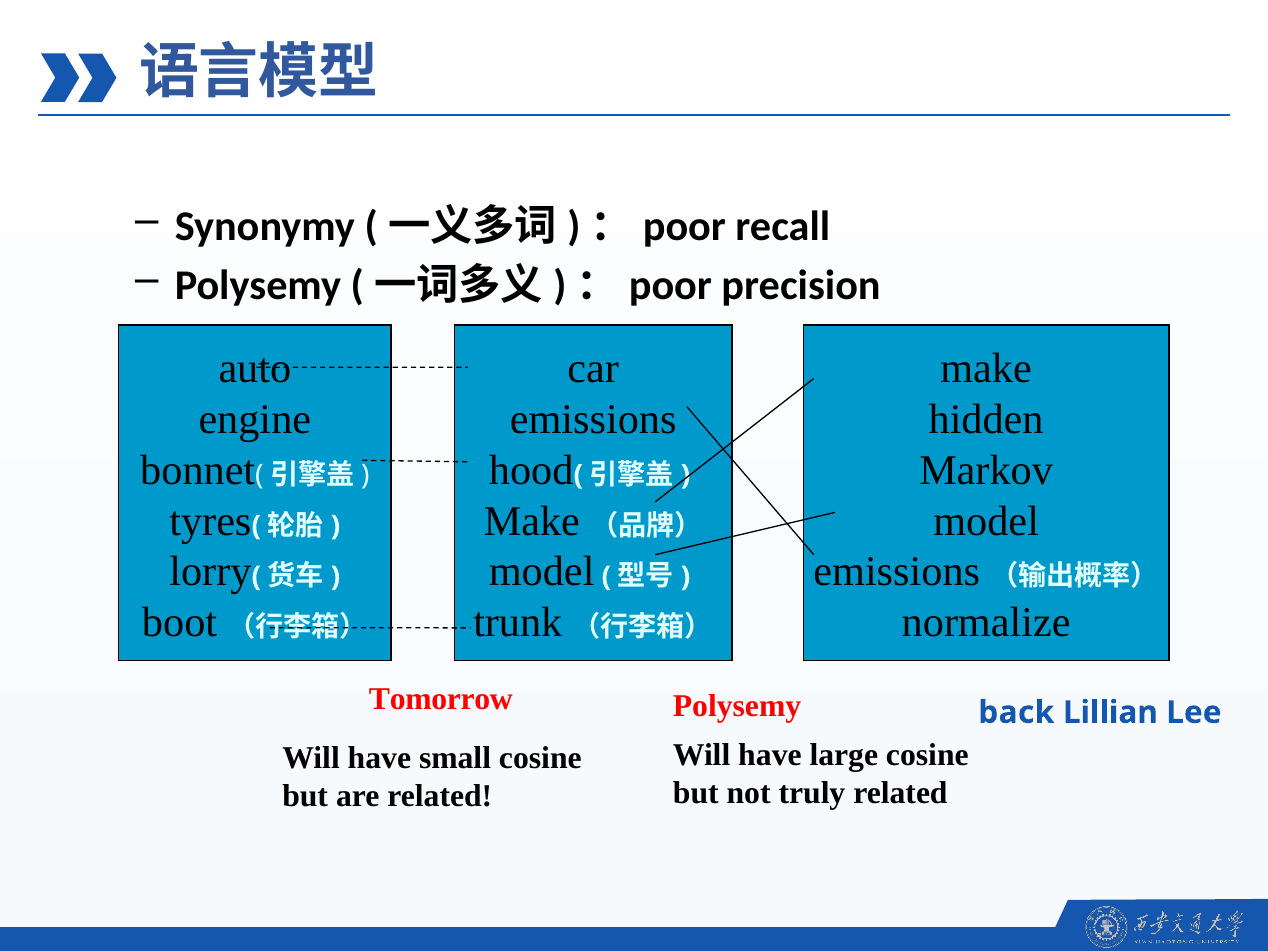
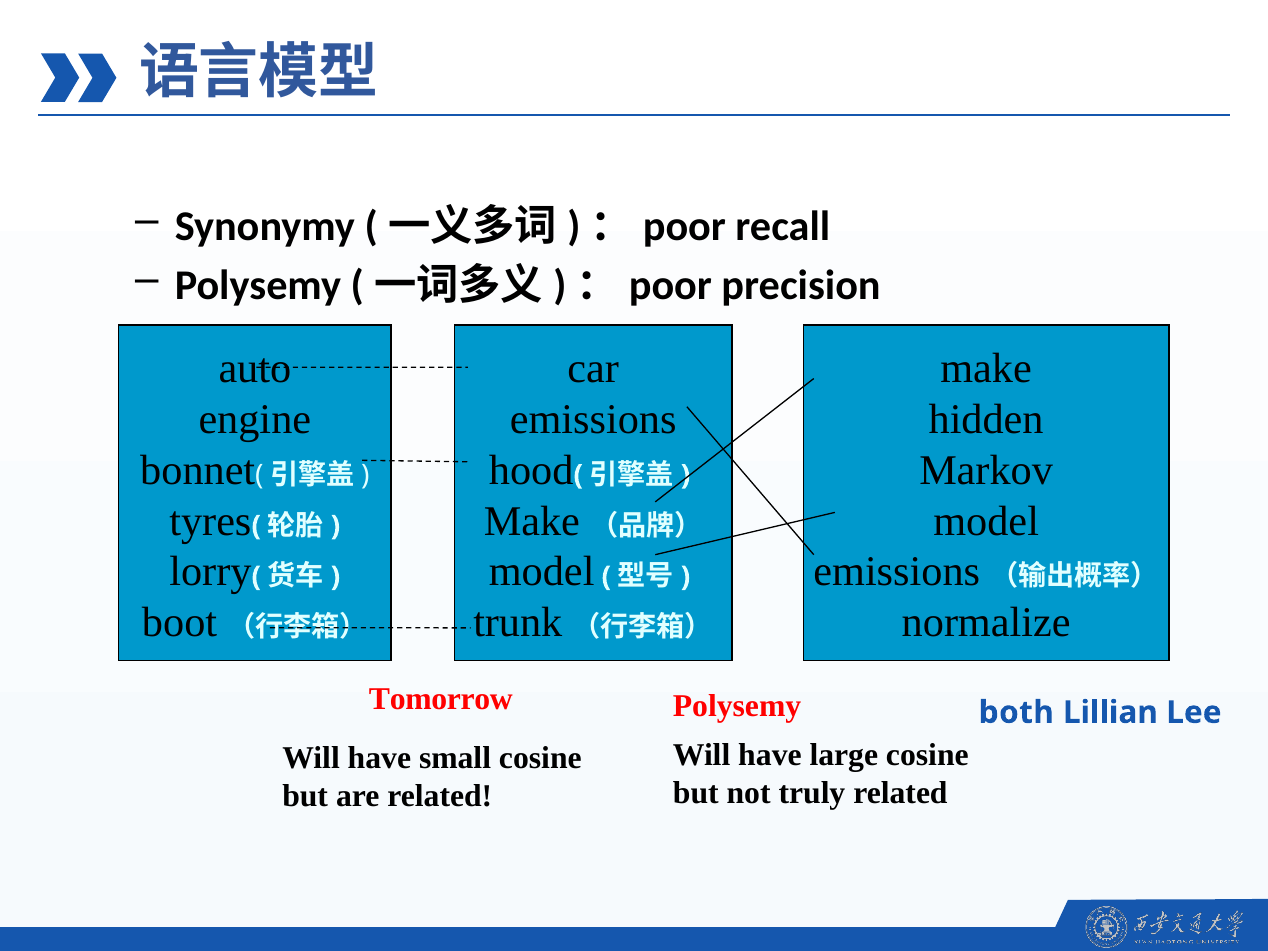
back: back -> both
